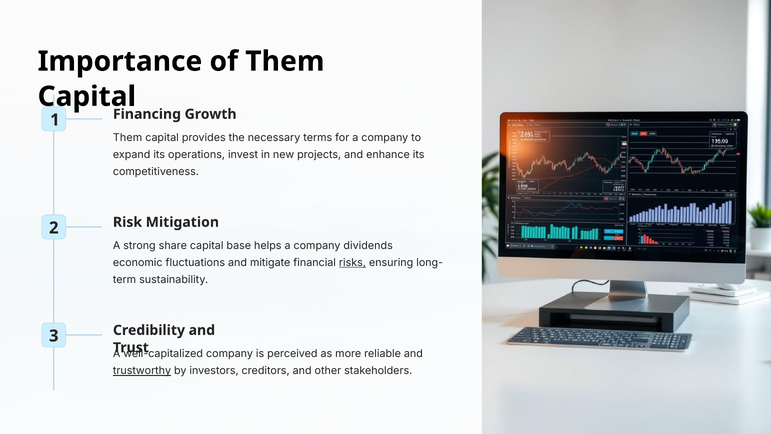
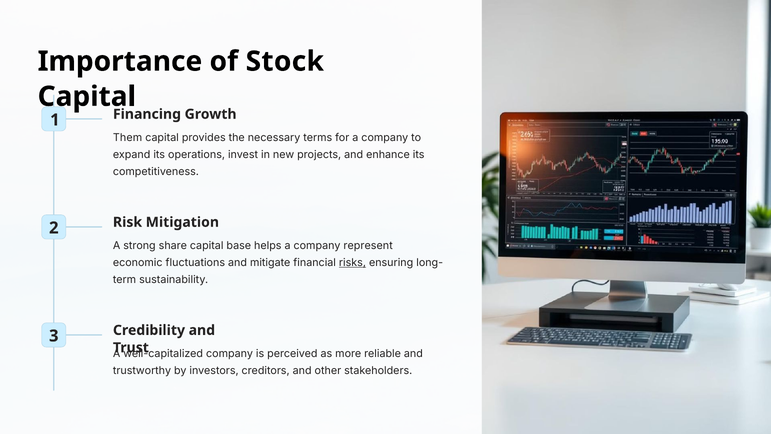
of Them: Them -> Stock
dividends: dividends -> represent
trustworthy underline: present -> none
